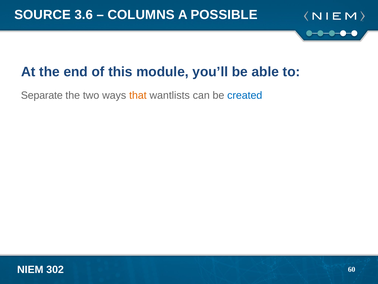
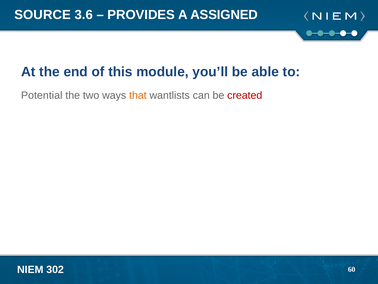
COLUMNS: COLUMNS -> PROVIDES
POSSIBLE: POSSIBLE -> ASSIGNED
Separate: Separate -> Potential
created colour: blue -> red
